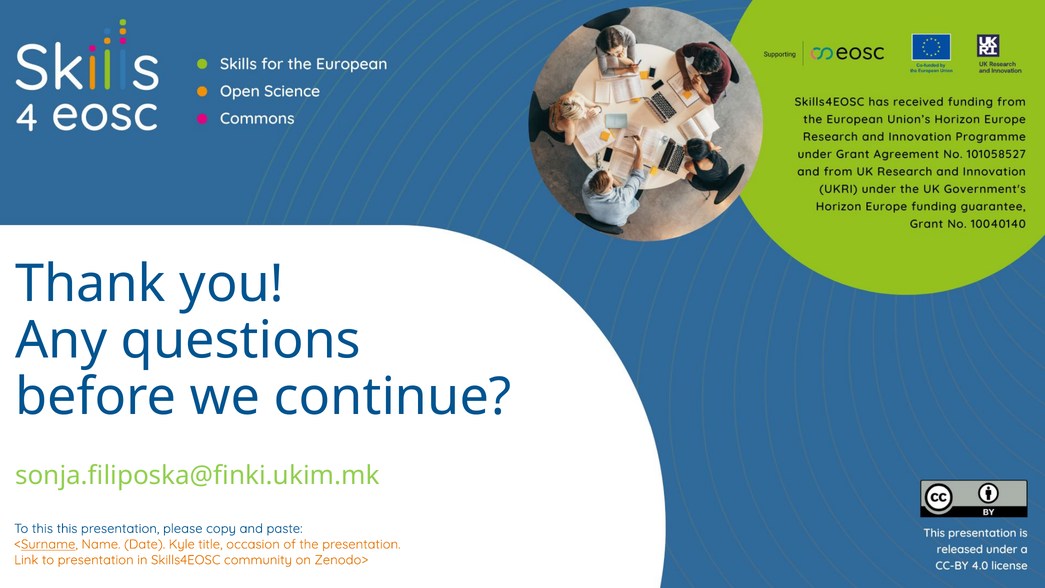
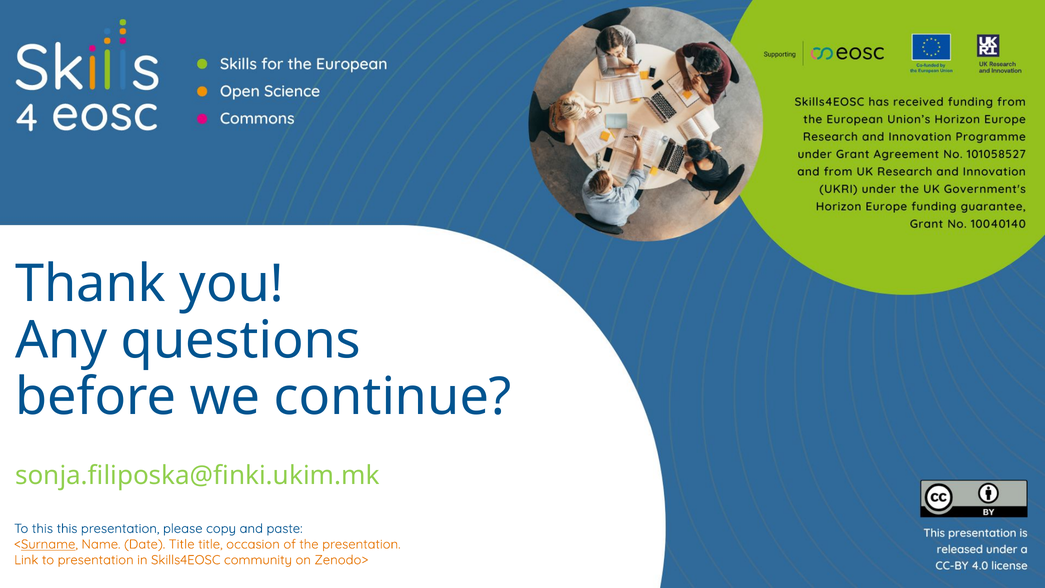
Date Kyle: Kyle -> Title
